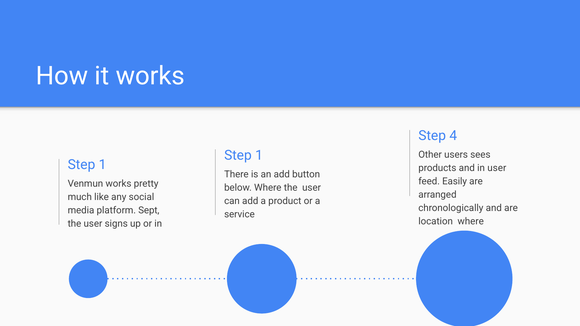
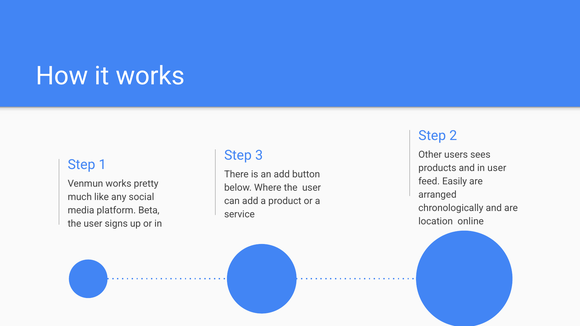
4: 4 -> 2
1 at (259, 156): 1 -> 3
Sept: Sept -> Beta
location where: where -> online
